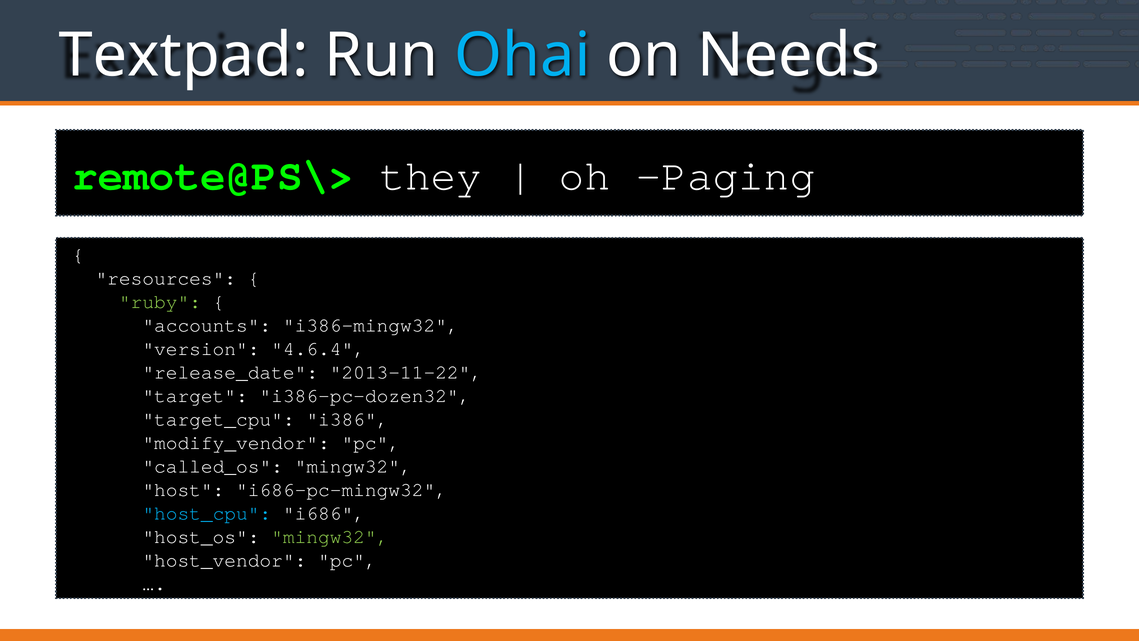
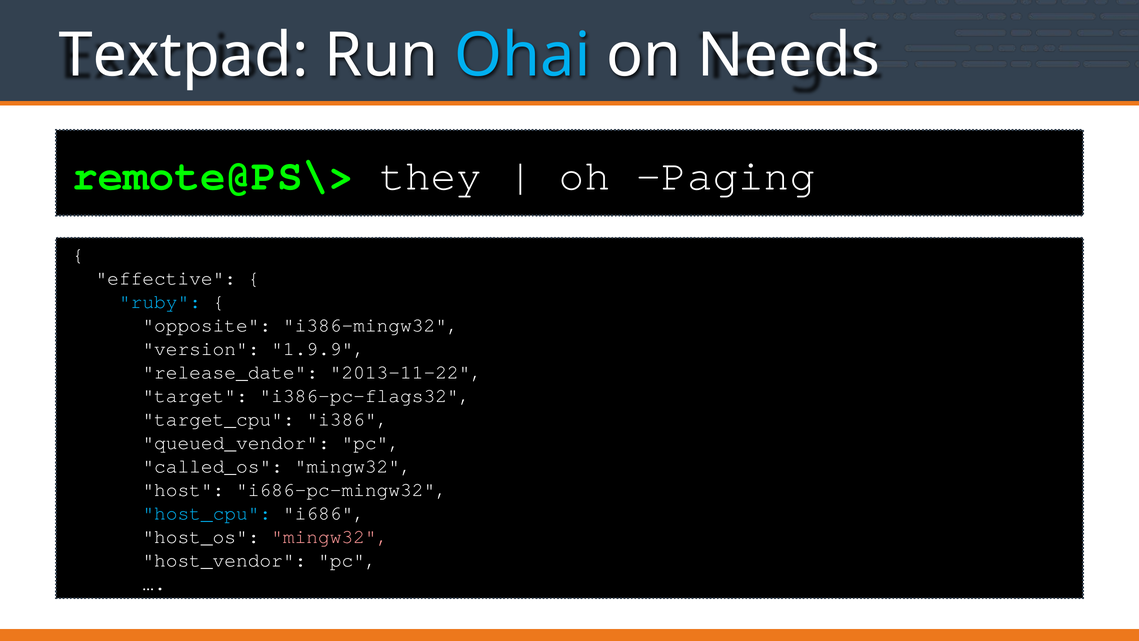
resources: resources -> effective
ruby colour: light green -> light blue
accounts: accounts -> opposite
4.6.4: 4.6.4 -> 1.9.9
i386-pc-dozen32: i386-pc-dozen32 -> i386-pc-flags32
modify_vendor: modify_vendor -> queued_vendor
mingw32 at (330, 536) colour: light green -> pink
